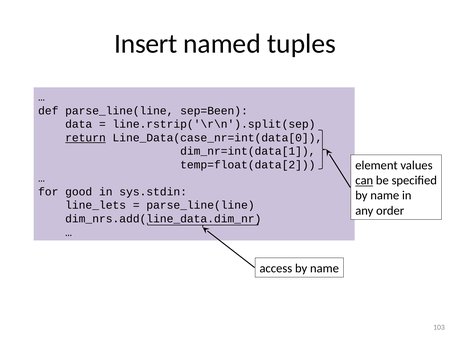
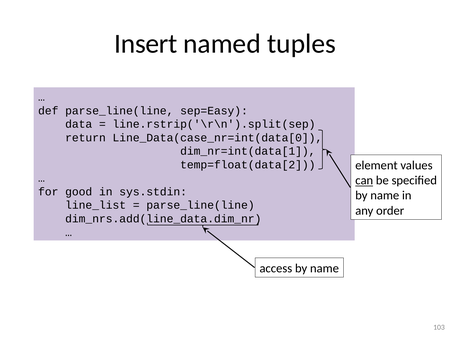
sep=Been: sep=Been -> sep=Easy
return underline: present -> none
line_lets: line_lets -> line_list
